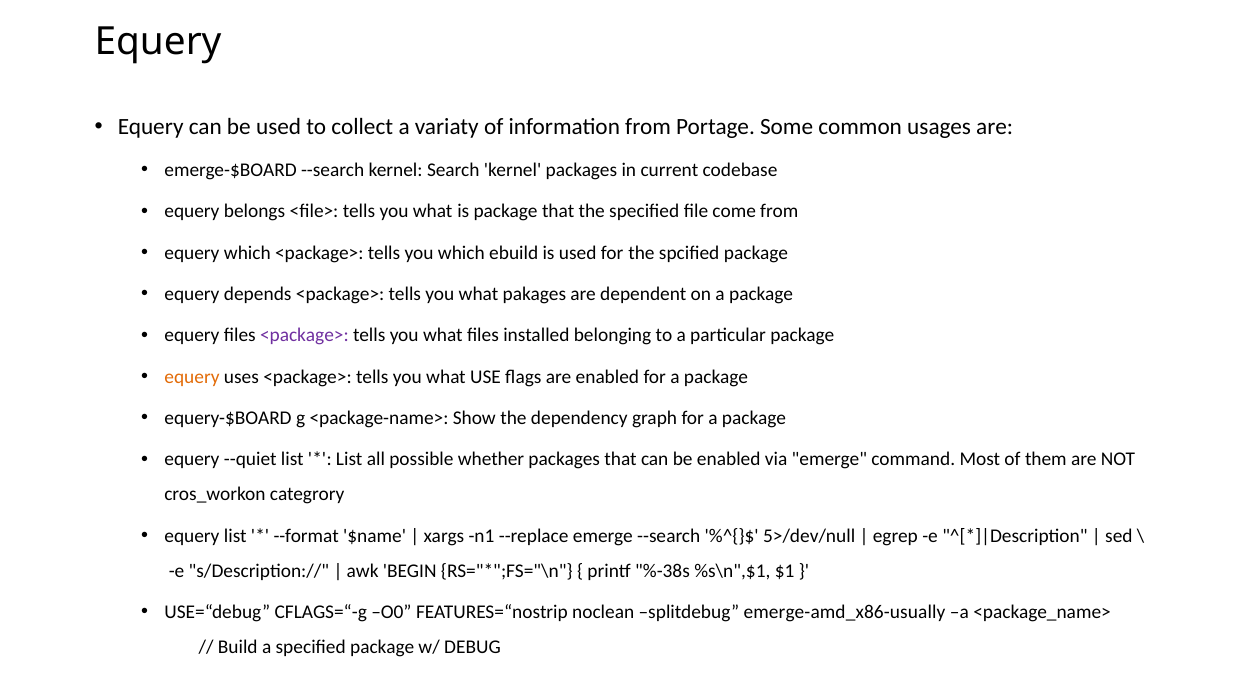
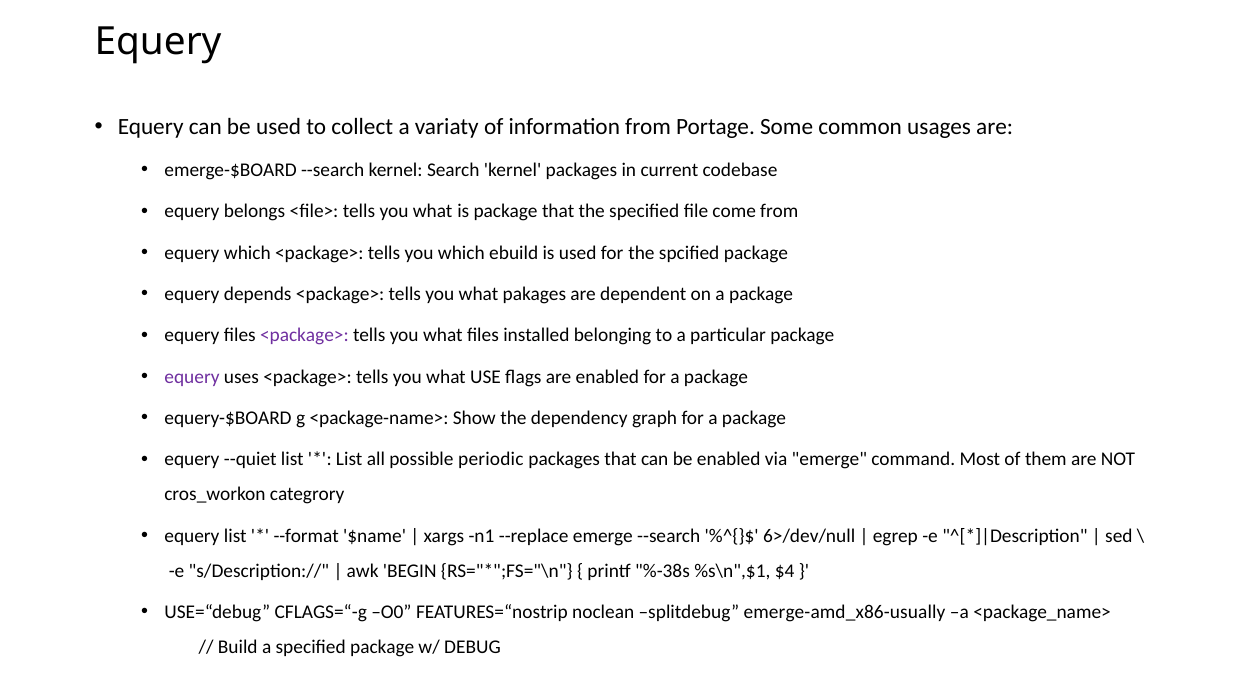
equery at (192, 377) colour: orange -> purple
whether: whether -> periodic
5>/dev/null: 5>/dev/null -> 6>/dev/null
$1: $1 -> $4
